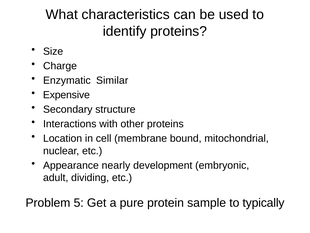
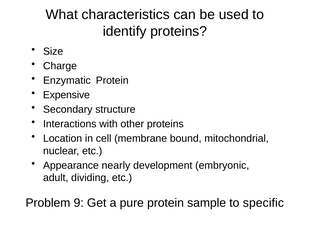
Enzymatic Similar: Similar -> Protein
5: 5 -> 9
typically: typically -> specific
